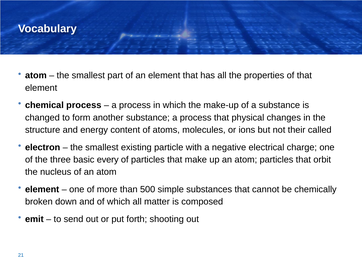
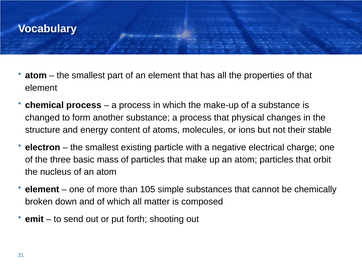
called: called -> stable
every: every -> mass
500: 500 -> 105
